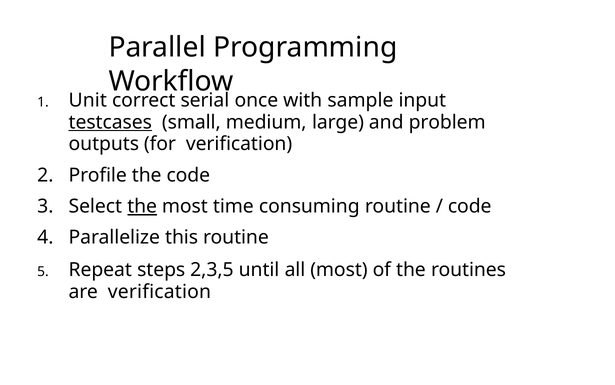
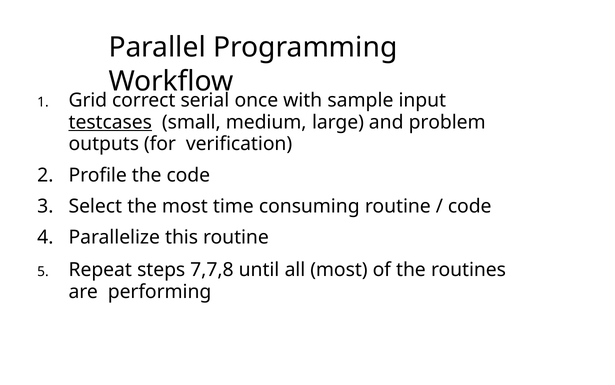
Unit: Unit -> Grid
the at (142, 207) underline: present -> none
2,3,5: 2,3,5 -> 7,7,8
are verification: verification -> performing
